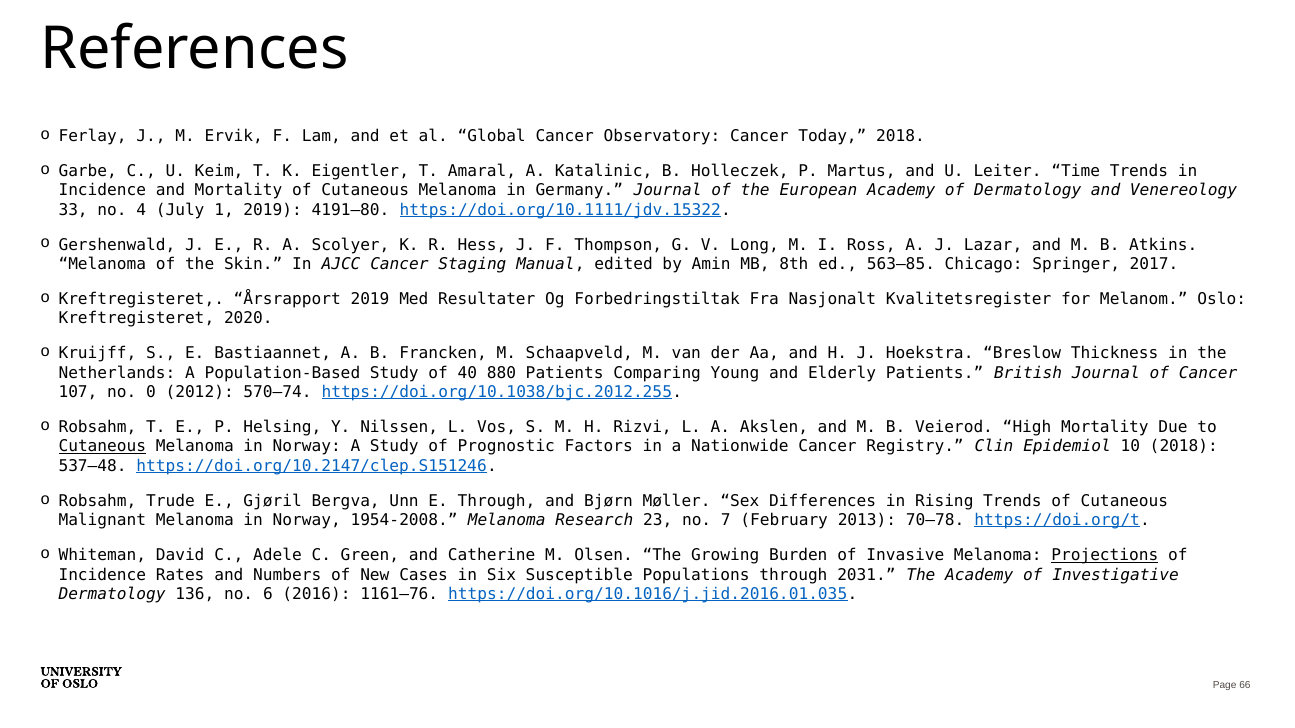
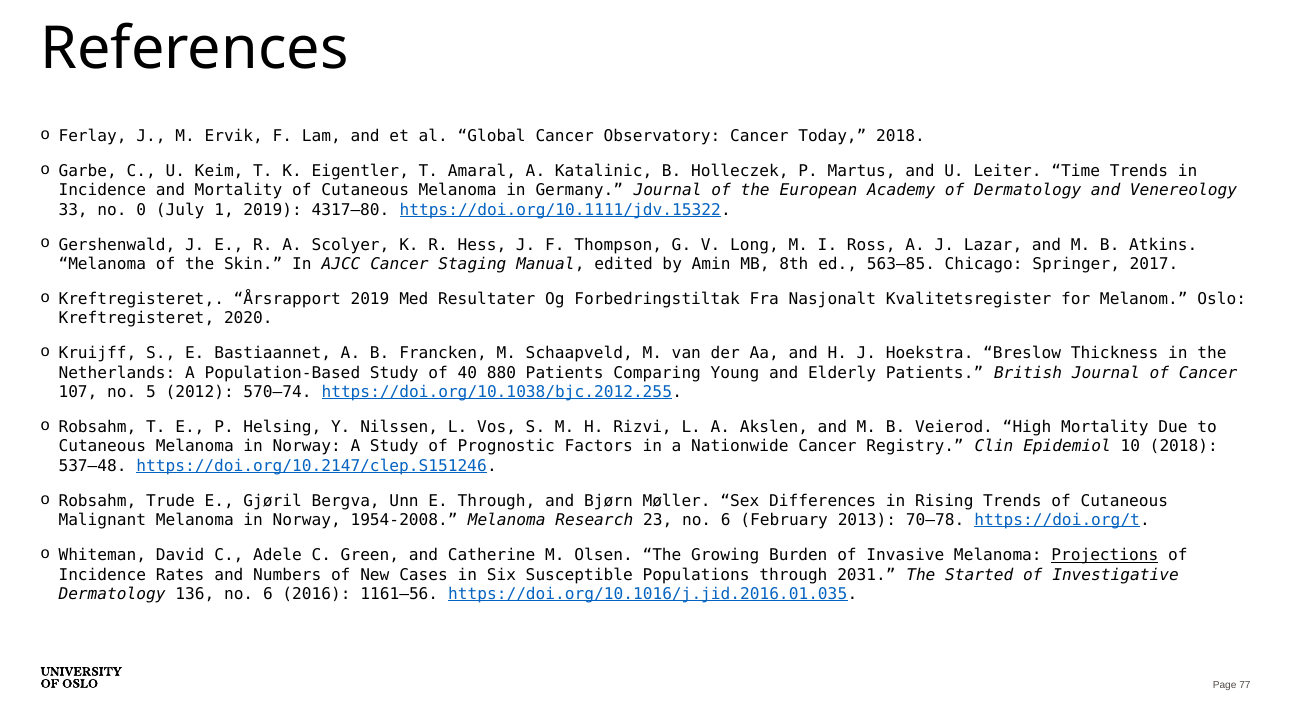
4: 4 -> 0
4191–80: 4191–80 -> 4317–80
0: 0 -> 5
Cutaneous at (102, 447) underline: present -> none
23 no 7: 7 -> 6
The Academy: Academy -> Started
1161–76: 1161–76 -> 1161–56
66: 66 -> 77
